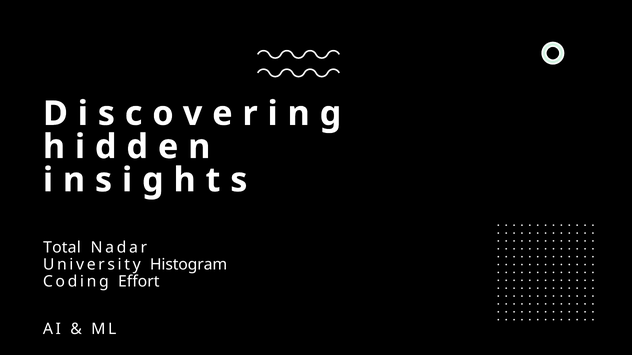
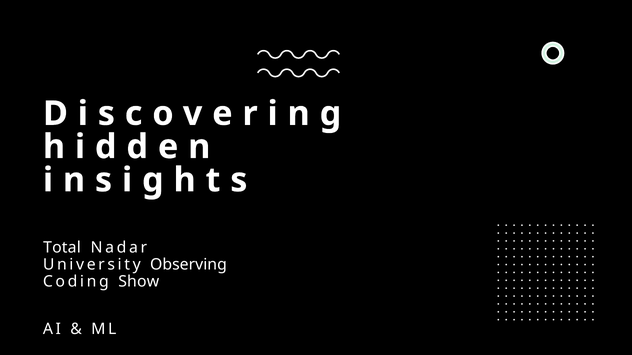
Histogram: Histogram -> Observing
Effort: Effort -> Show
